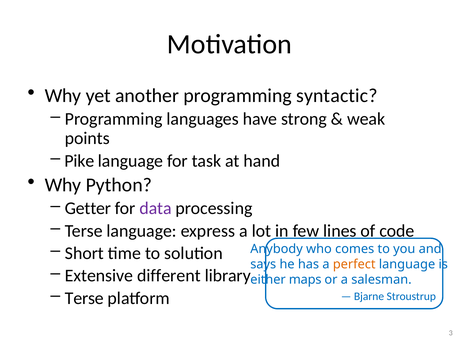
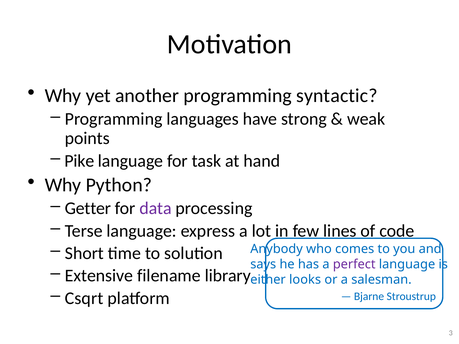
perfect colour: orange -> purple
different: different -> filename
maps: maps -> looks
Terse at (84, 298): Terse -> Csqrt
